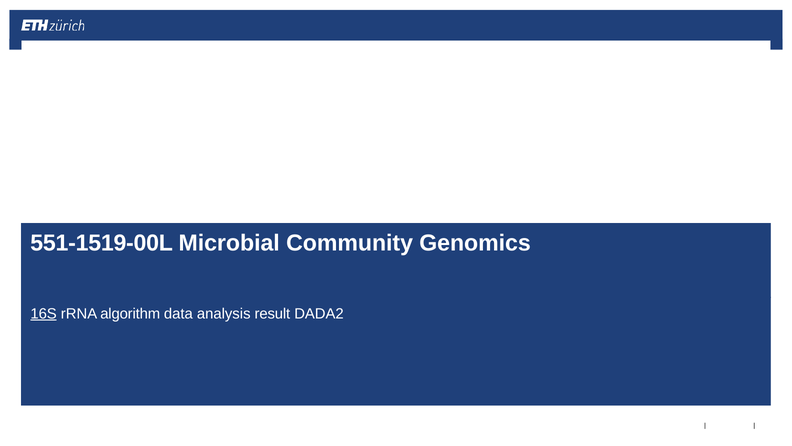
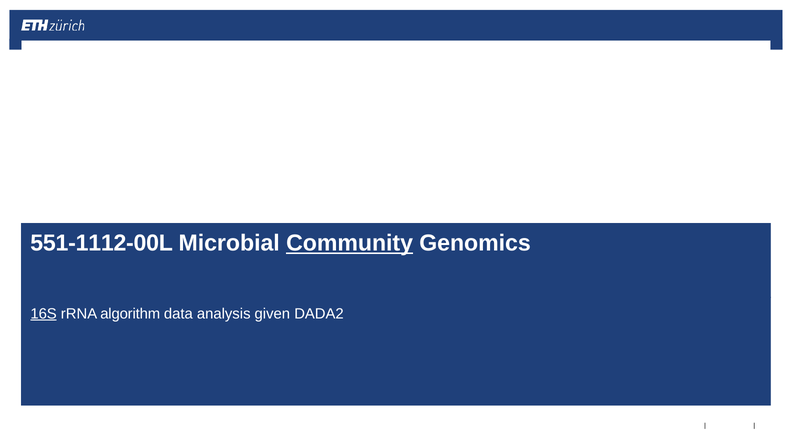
551-1519-00L: 551-1519-00L -> 551-1112-00L
Community underline: none -> present
result: result -> given
